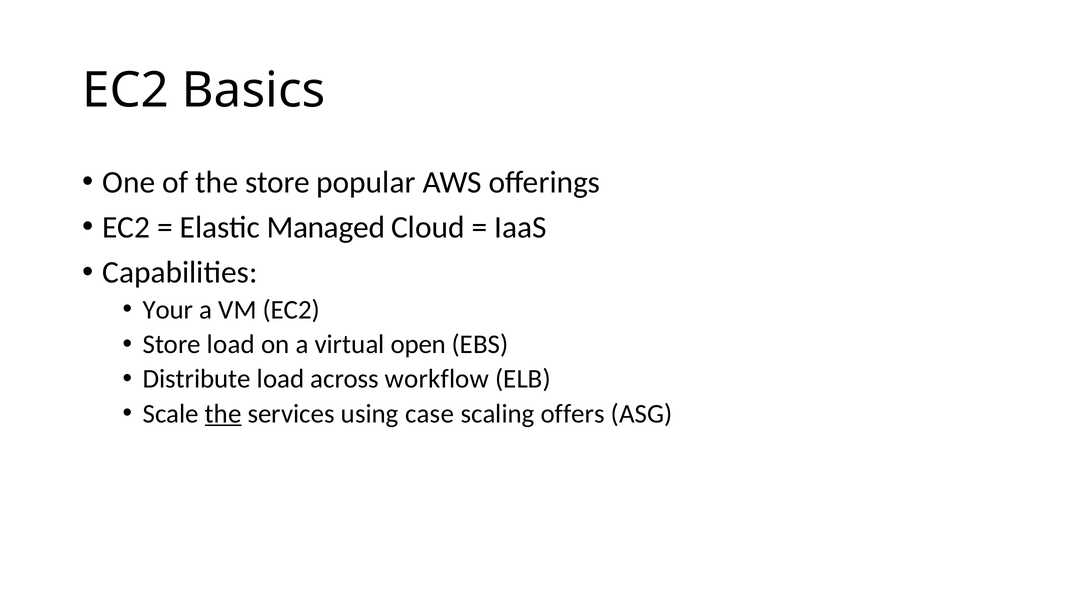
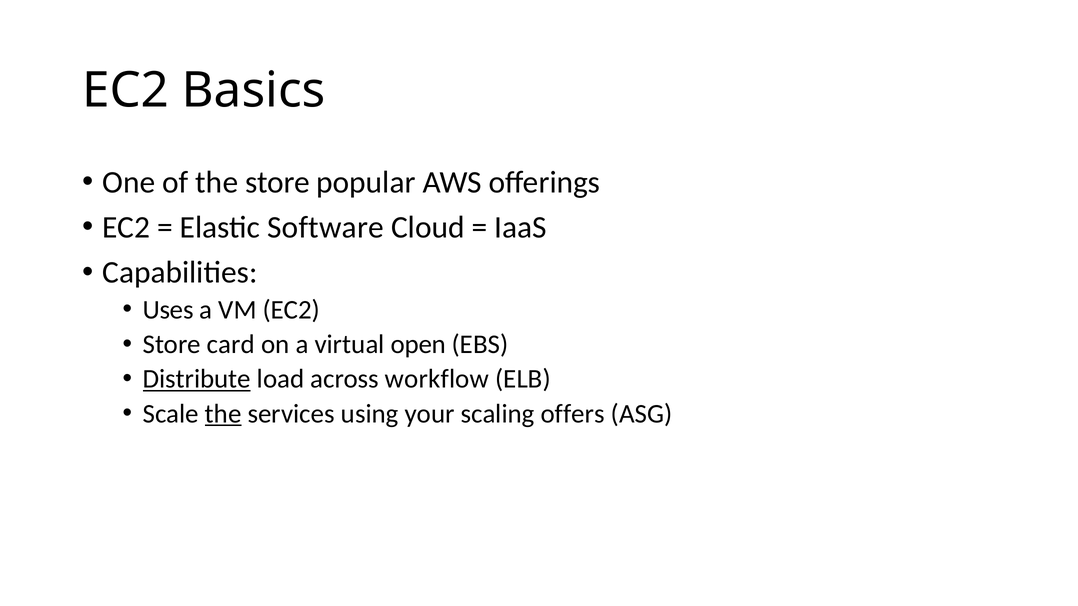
Managed: Managed -> Software
Your: Your -> Uses
Store load: load -> card
Distribute underline: none -> present
case: case -> your
